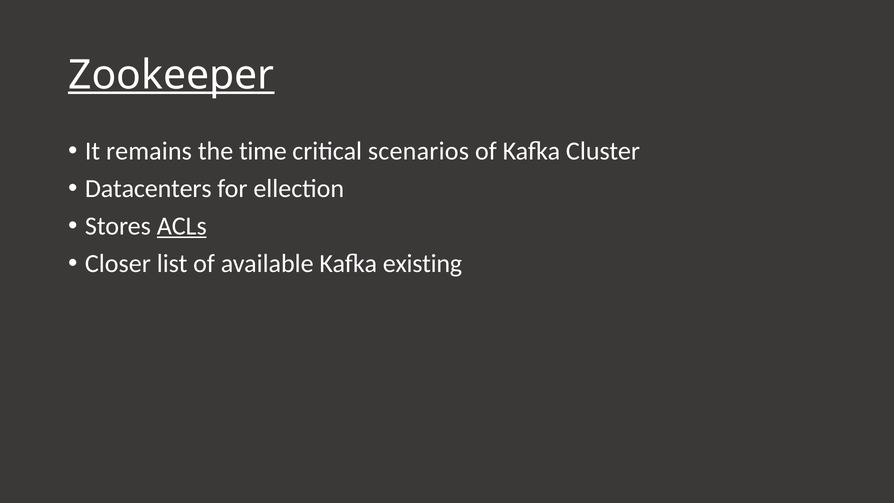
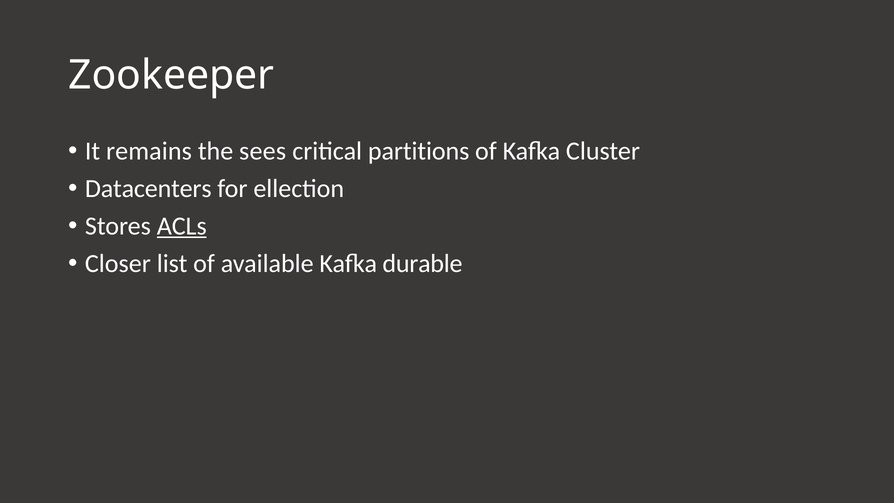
Zookeeper underline: present -> none
time: time -> sees
scenarios: scenarios -> partitions
existing: existing -> durable
